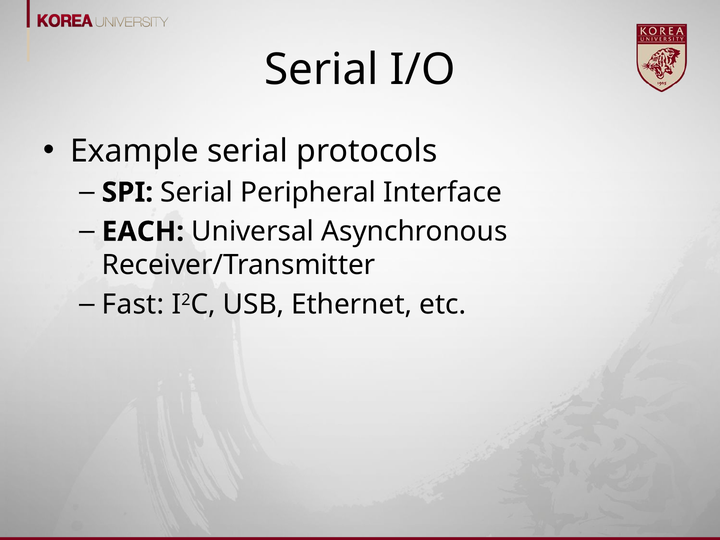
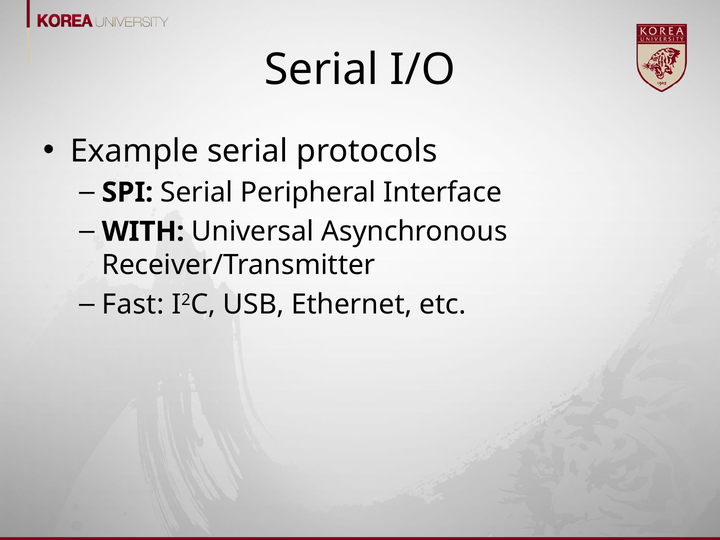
EACH: EACH -> WITH
